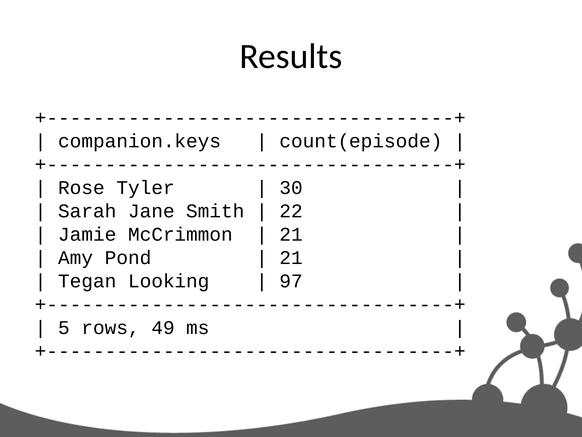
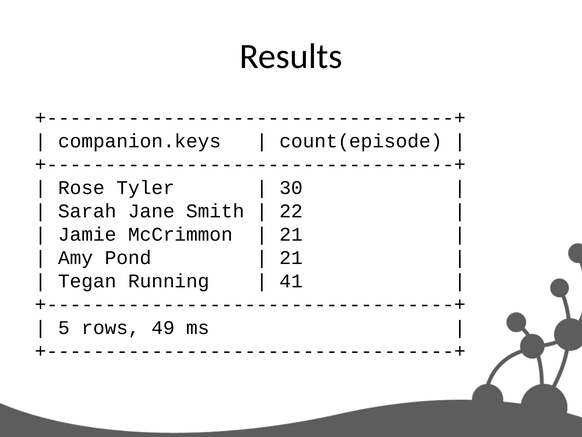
Looking: Looking -> Running
97: 97 -> 41
